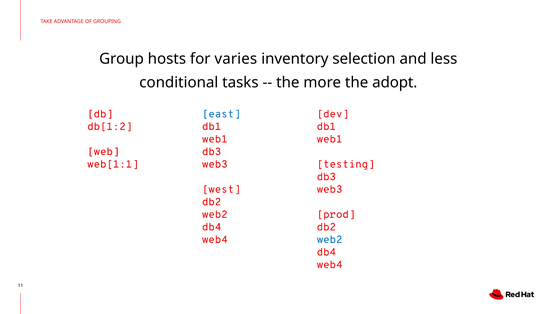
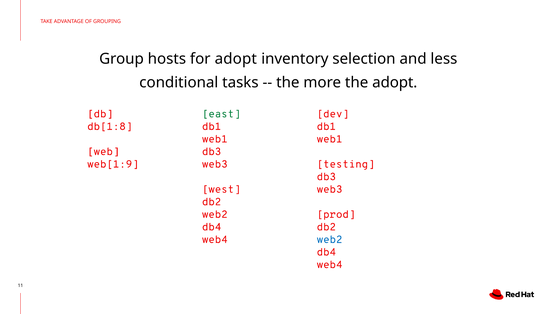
for varies: varies -> adopt
east colour: blue -> green
db[1:2: db[1:2 -> db[1:8
web[1:1: web[1:1 -> web[1:9
